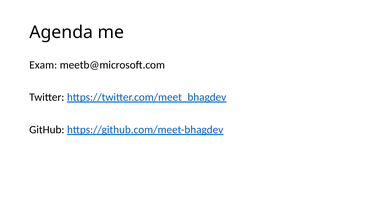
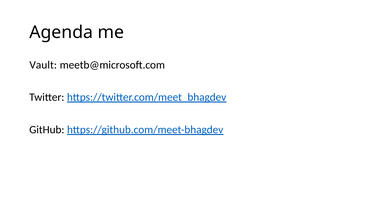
Exam: Exam -> Vault
